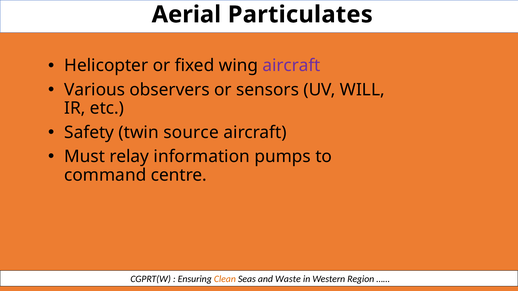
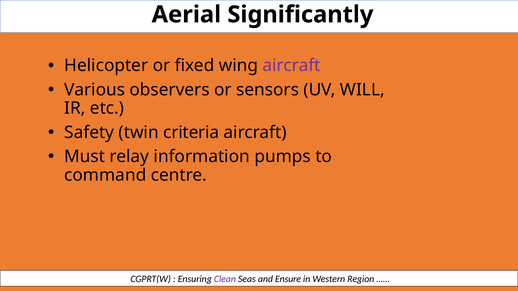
Particulates: Particulates -> Significantly
source: source -> criteria
Clean colour: orange -> purple
Waste: Waste -> Ensure
